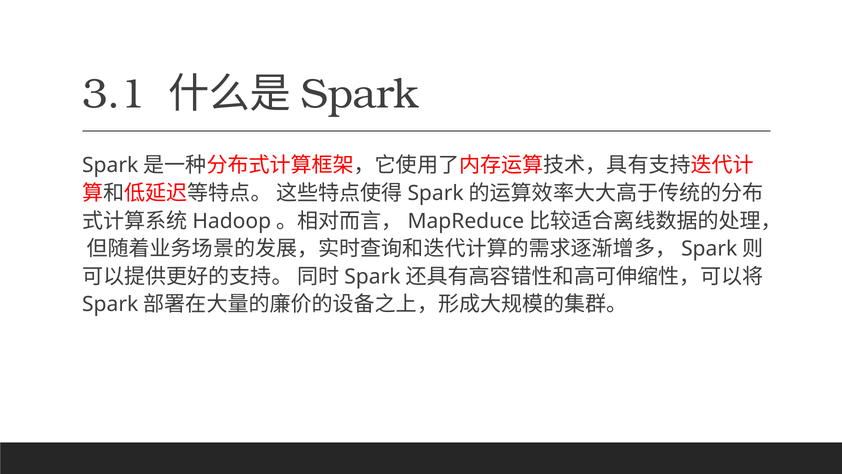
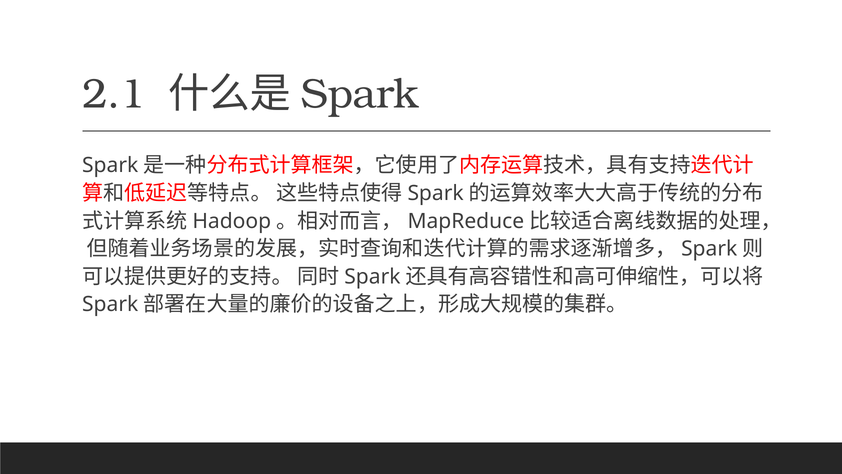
3.1: 3.1 -> 2.1
